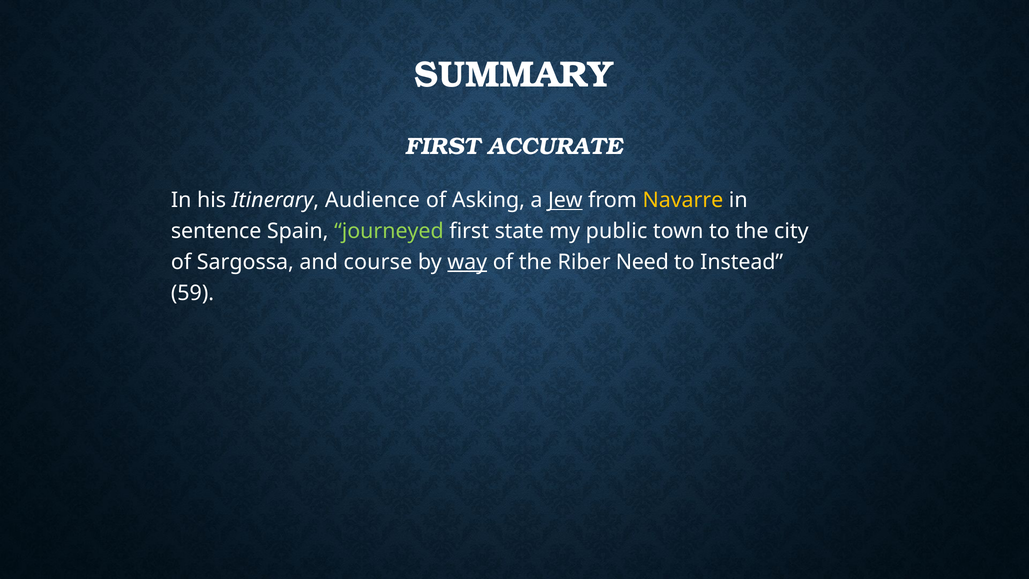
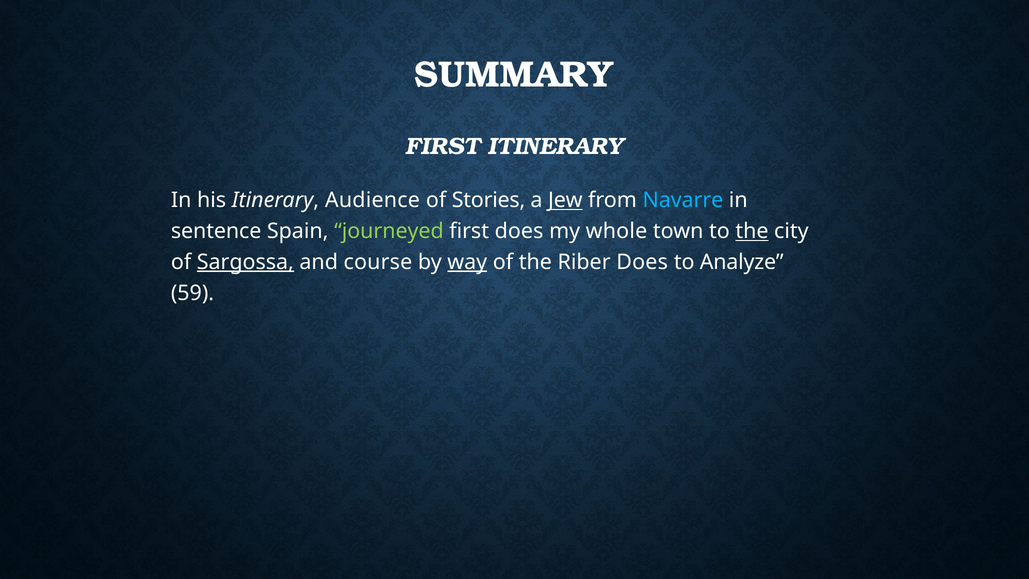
FIRST ACCURATE: ACCURATE -> ITINERARY
Asking: Asking -> Stories
Navarre colour: yellow -> light blue
first state: state -> does
public: public -> whole
the at (752, 231) underline: none -> present
Sargossa underline: none -> present
Riber Need: Need -> Does
Instead: Instead -> Analyze
